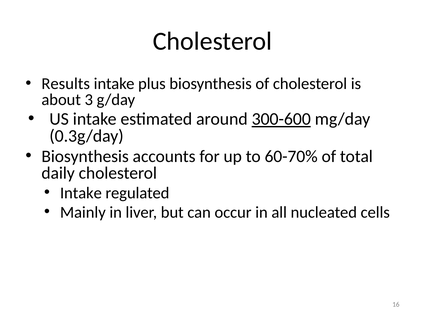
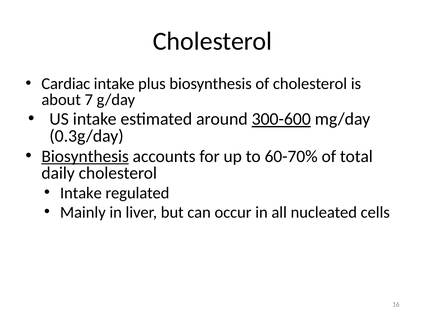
Results: Results -> Cardiac
3: 3 -> 7
Biosynthesis at (85, 156) underline: none -> present
